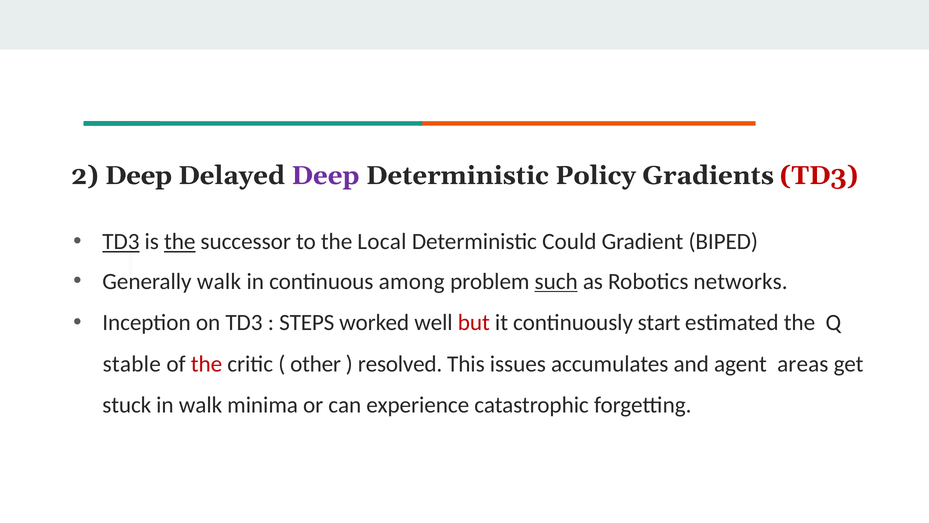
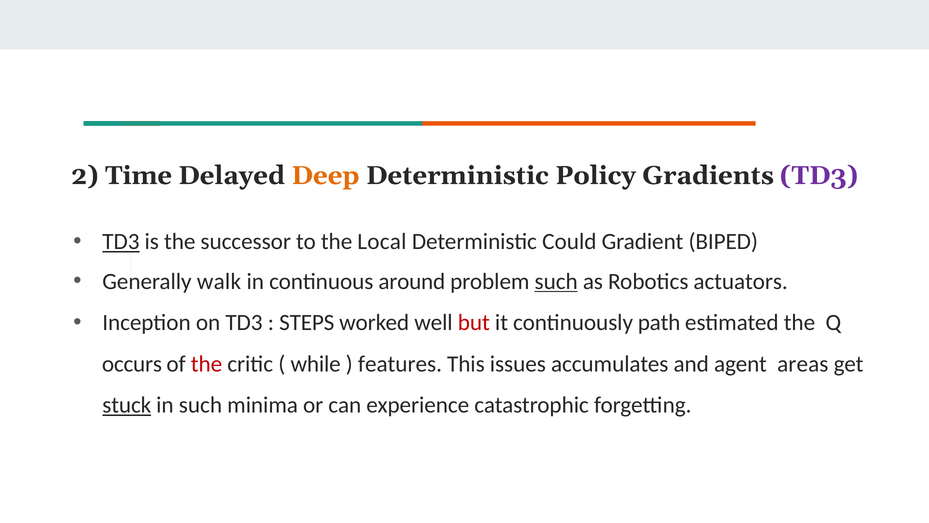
2 Deep: Deep -> Time
Deep at (325, 175) colour: purple -> orange
TD3 at (819, 175) colour: red -> purple
the at (180, 241) underline: present -> none
among: among -> around
networks: networks -> actuators
start: start -> path
stable: stable -> occurs
other: other -> while
resolved: resolved -> features
stuck underline: none -> present
in walk: walk -> such
